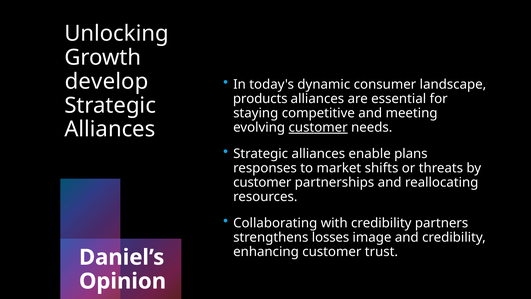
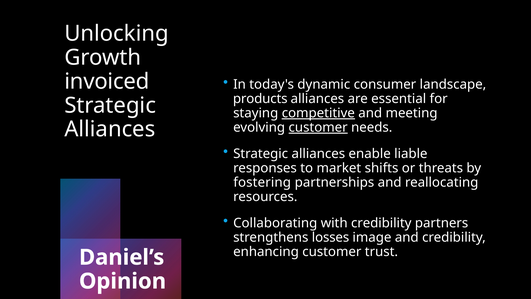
develop: develop -> invoiced
competitive underline: none -> present
plans: plans -> liable
customer at (262, 182): customer -> fostering
